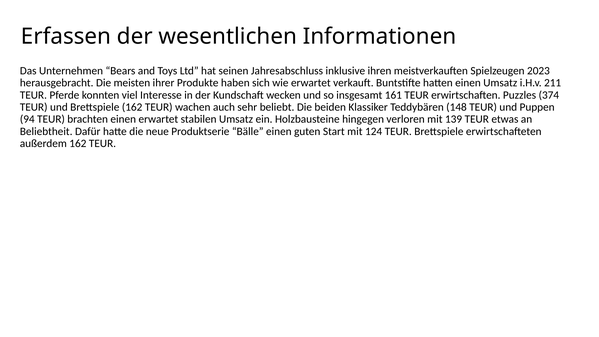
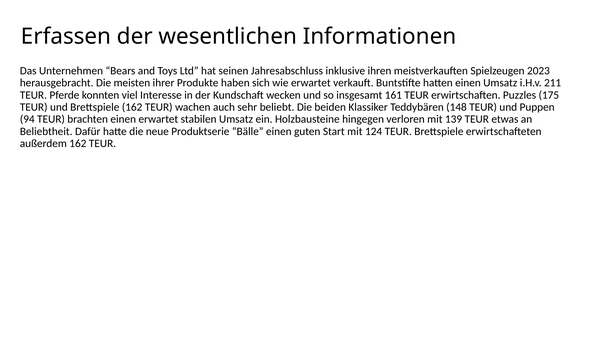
374: 374 -> 175
